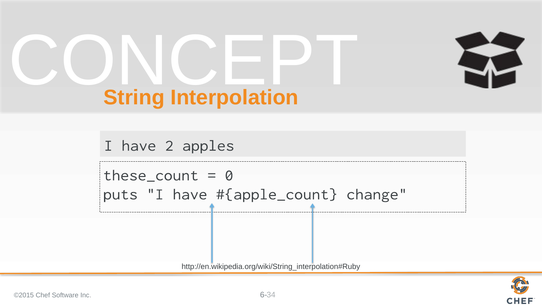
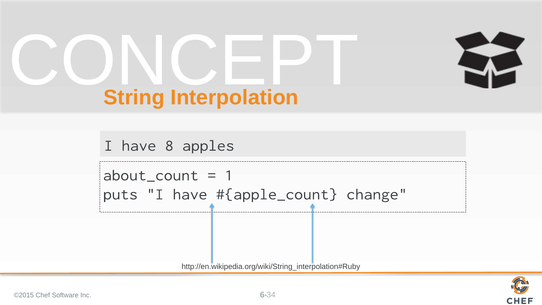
2: 2 -> 8
these_count: these_count -> about_count
0: 0 -> 1
